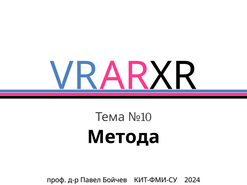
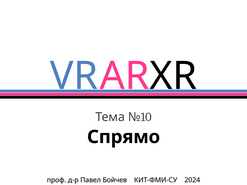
Метода: Метода -> Спрямо
